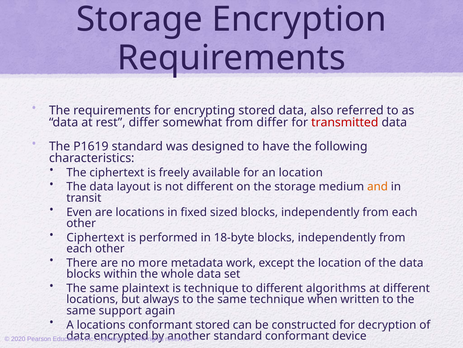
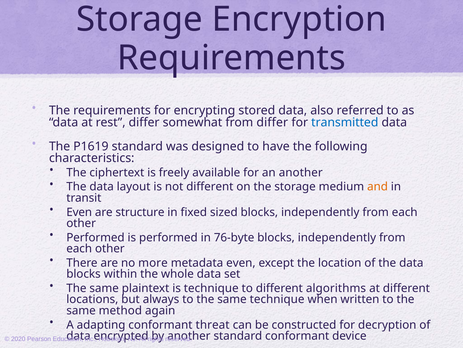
transmitted colour: red -> blue
an location: location -> another
are locations: locations -> structure
Ciphertext at (95, 237): Ciphertext -> Performed
18-byte: 18-byte -> 76-byte
metadata work: work -> even
support: support -> method
A locations: locations -> adapting
conformant stored: stored -> threat
